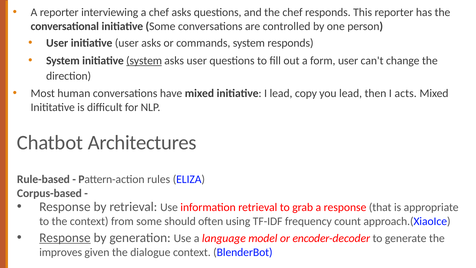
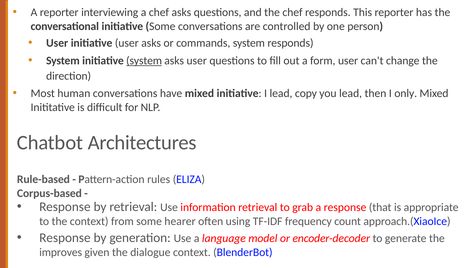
acts: acts -> only
should: should -> hearer
Response at (65, 237) underline: present -> none
